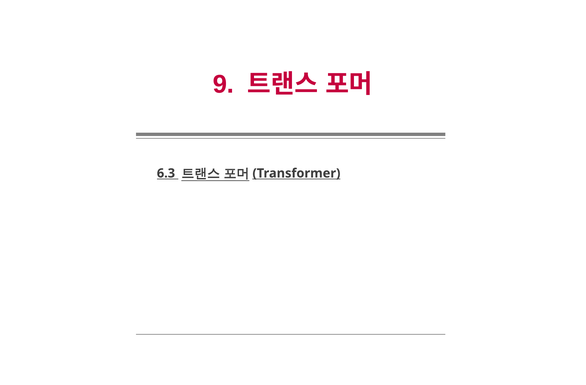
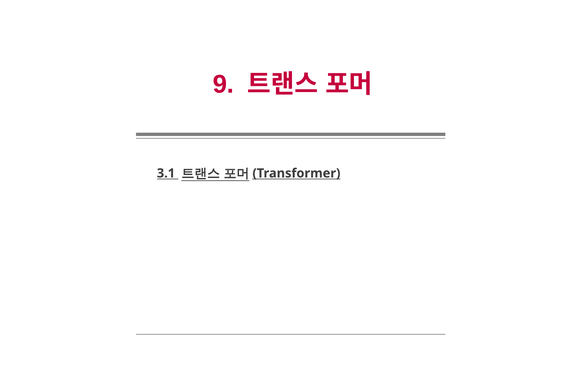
6.3: 6.3 -> 3.1
